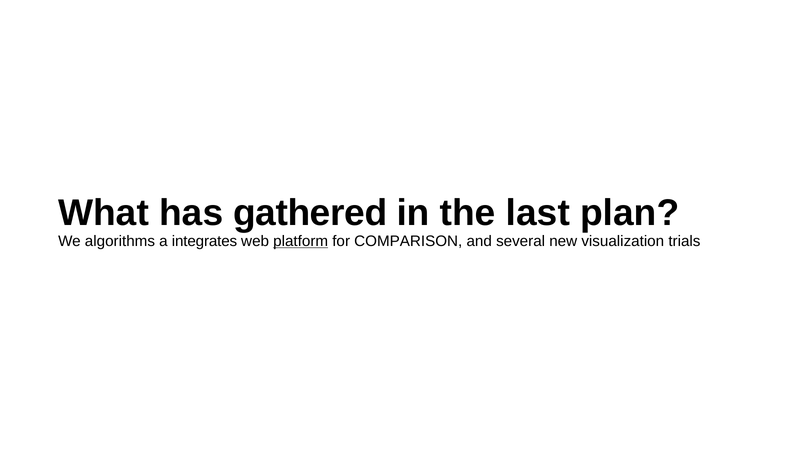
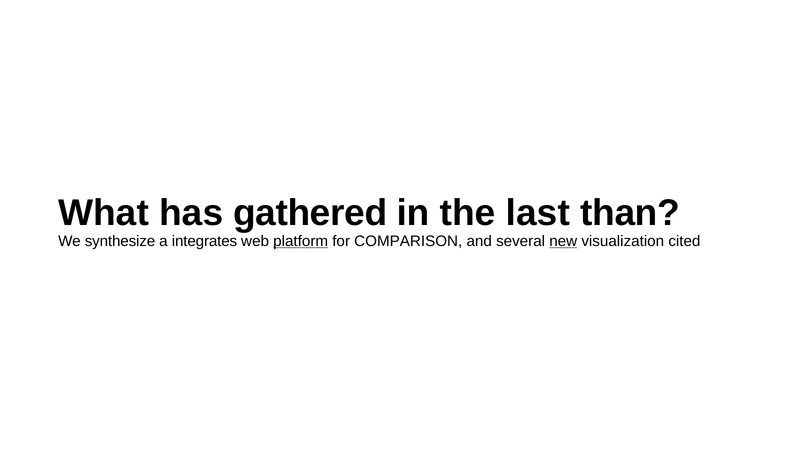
plan: plan -> than
algorithms: algorithms -> synthesize
new underline: none -> present
trials: trials -> cited
